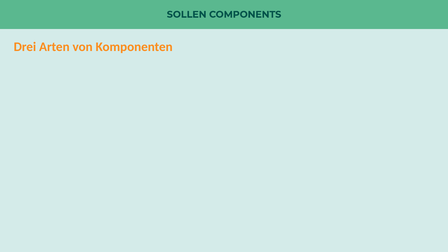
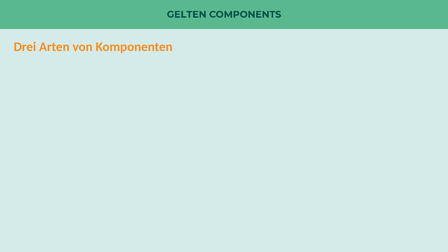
SOLLEN: SOLLEN -> GELTEN
